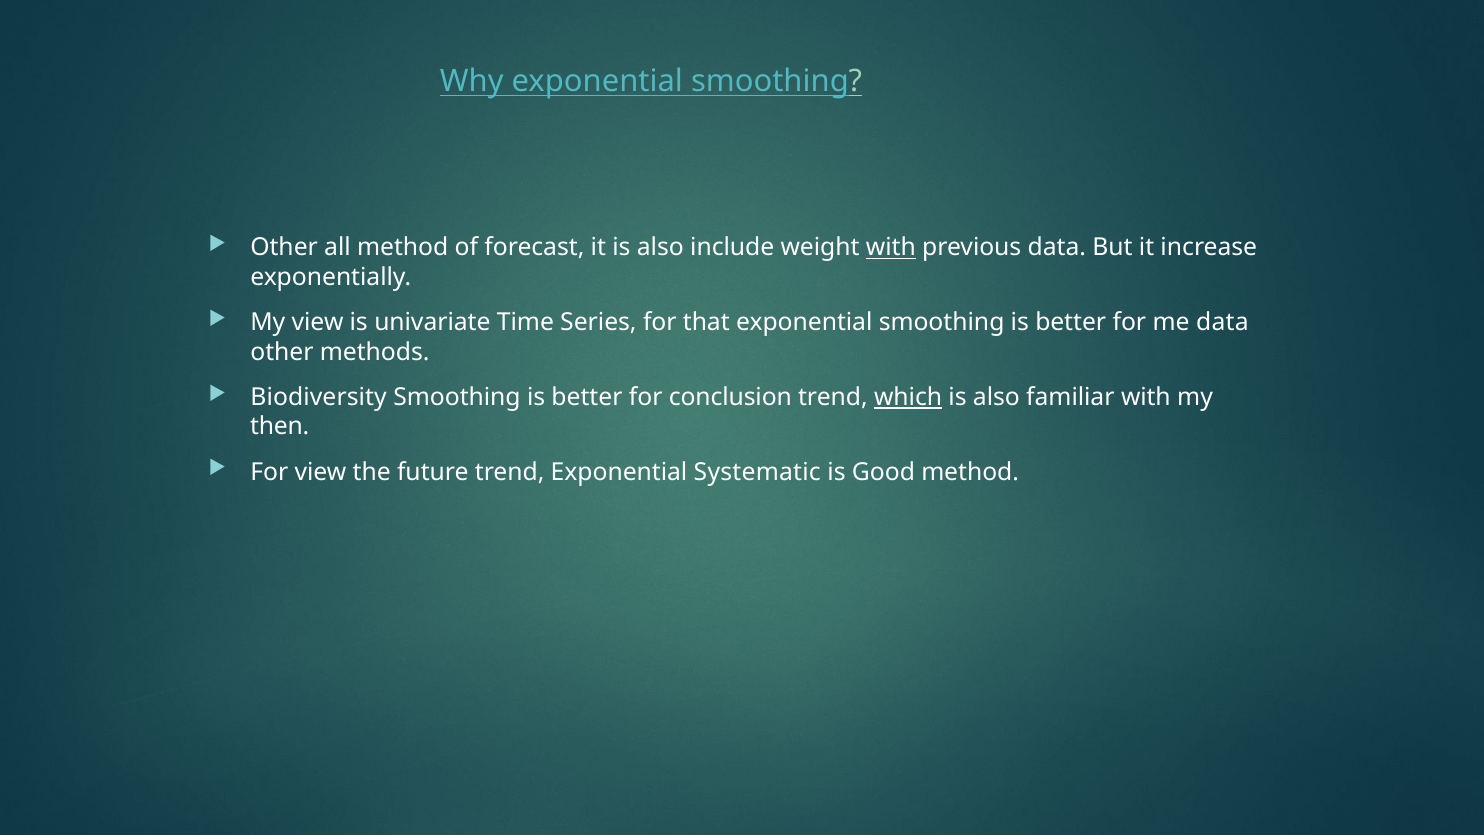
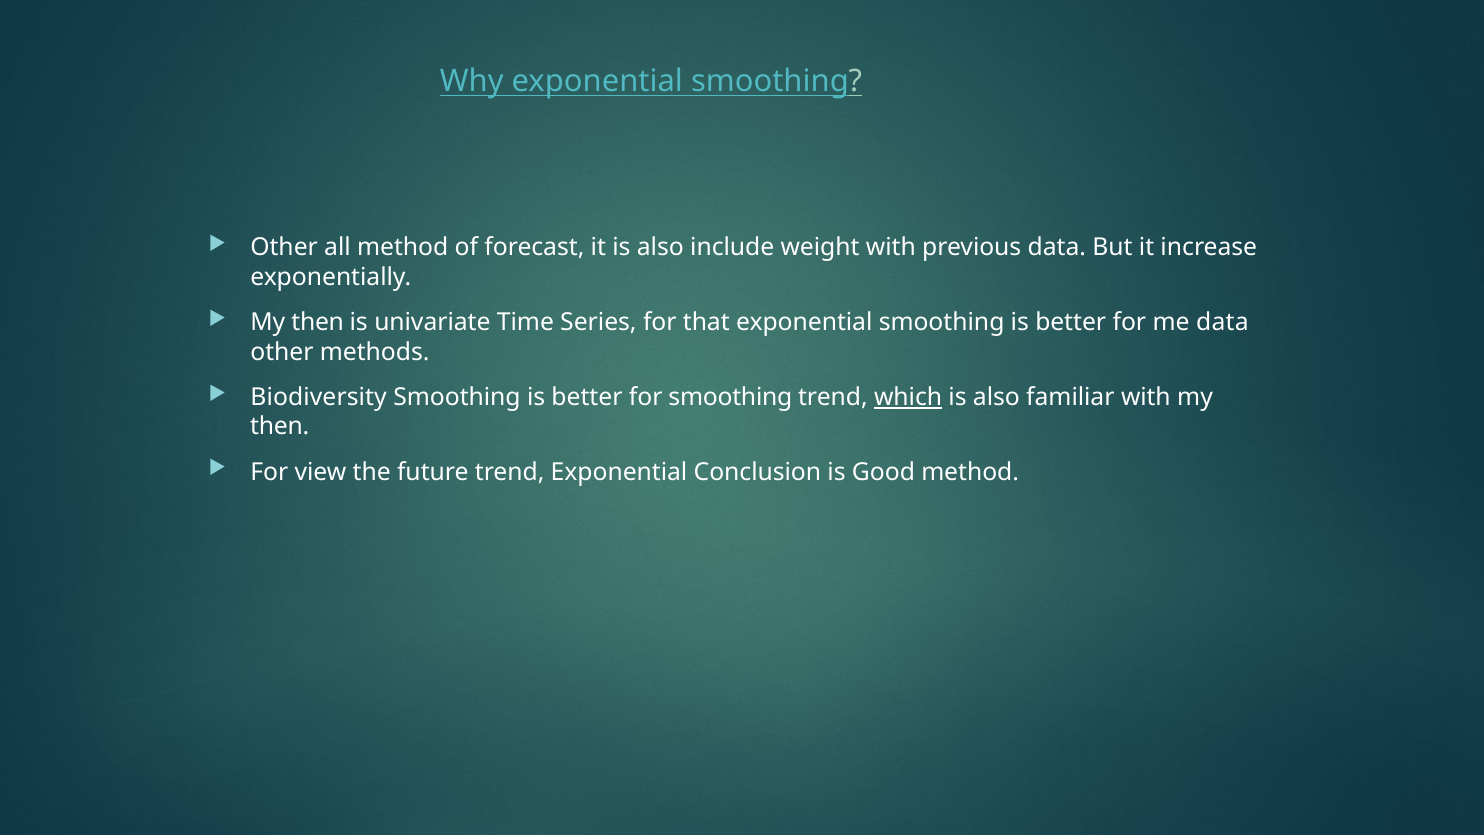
with at (891, 248) underline: present -> none
view at (318, 322): view -> then
for conclusion: conclusion -> smoothing
Systematic: Systematic -> Conclusion
